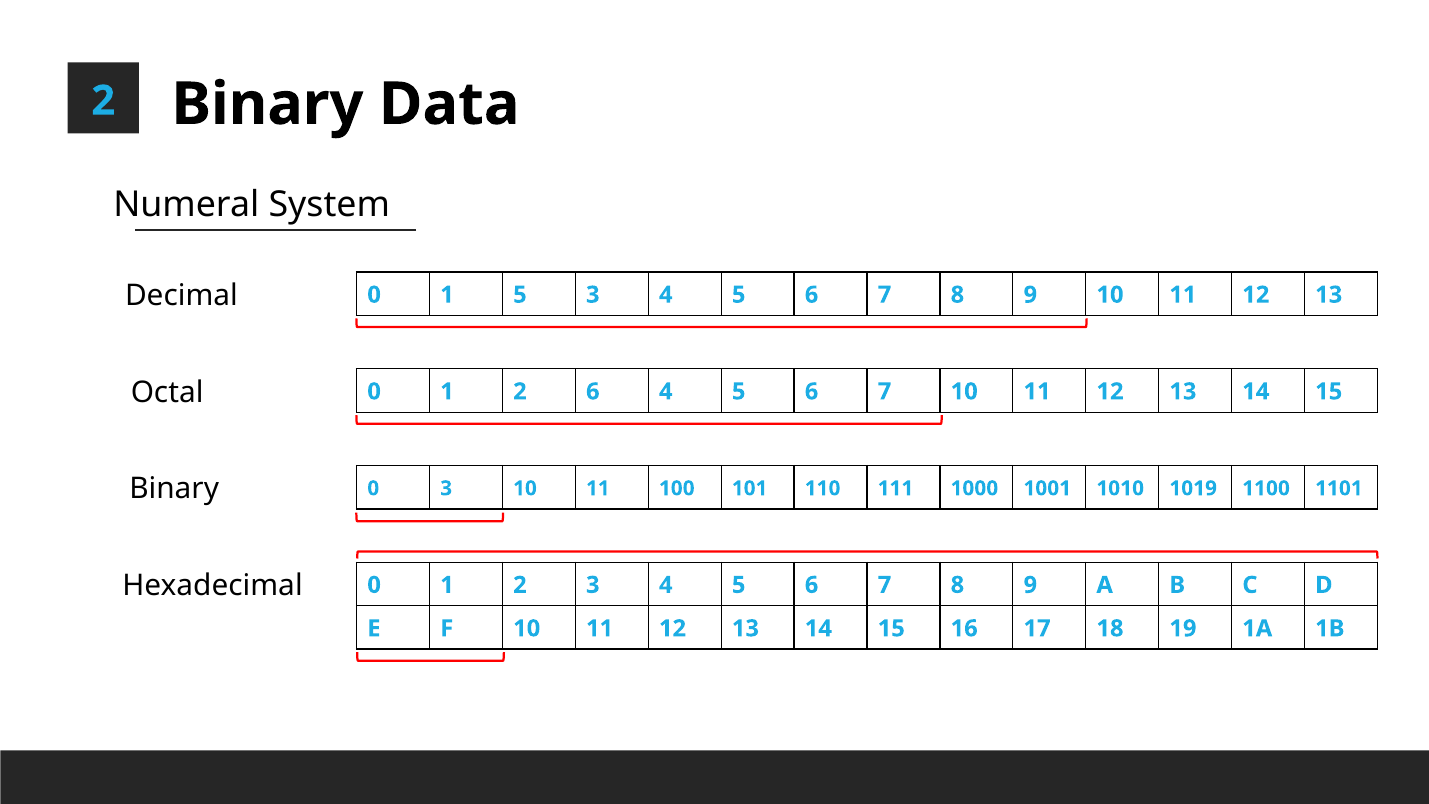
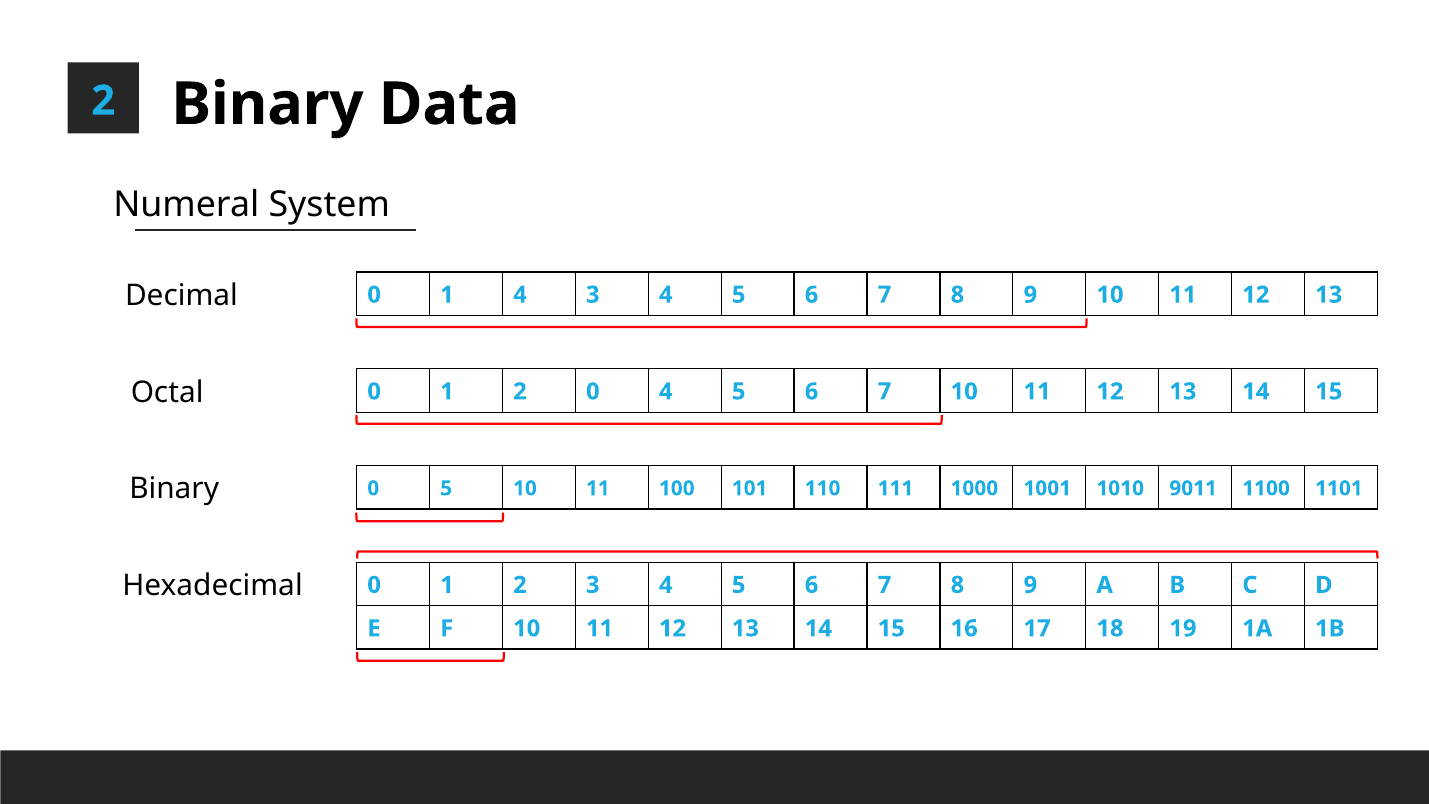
1 5: 5 -> 4
2 6: 6 -> 0
0 3: 3 -> 5
1019: 1019 -> 9011
